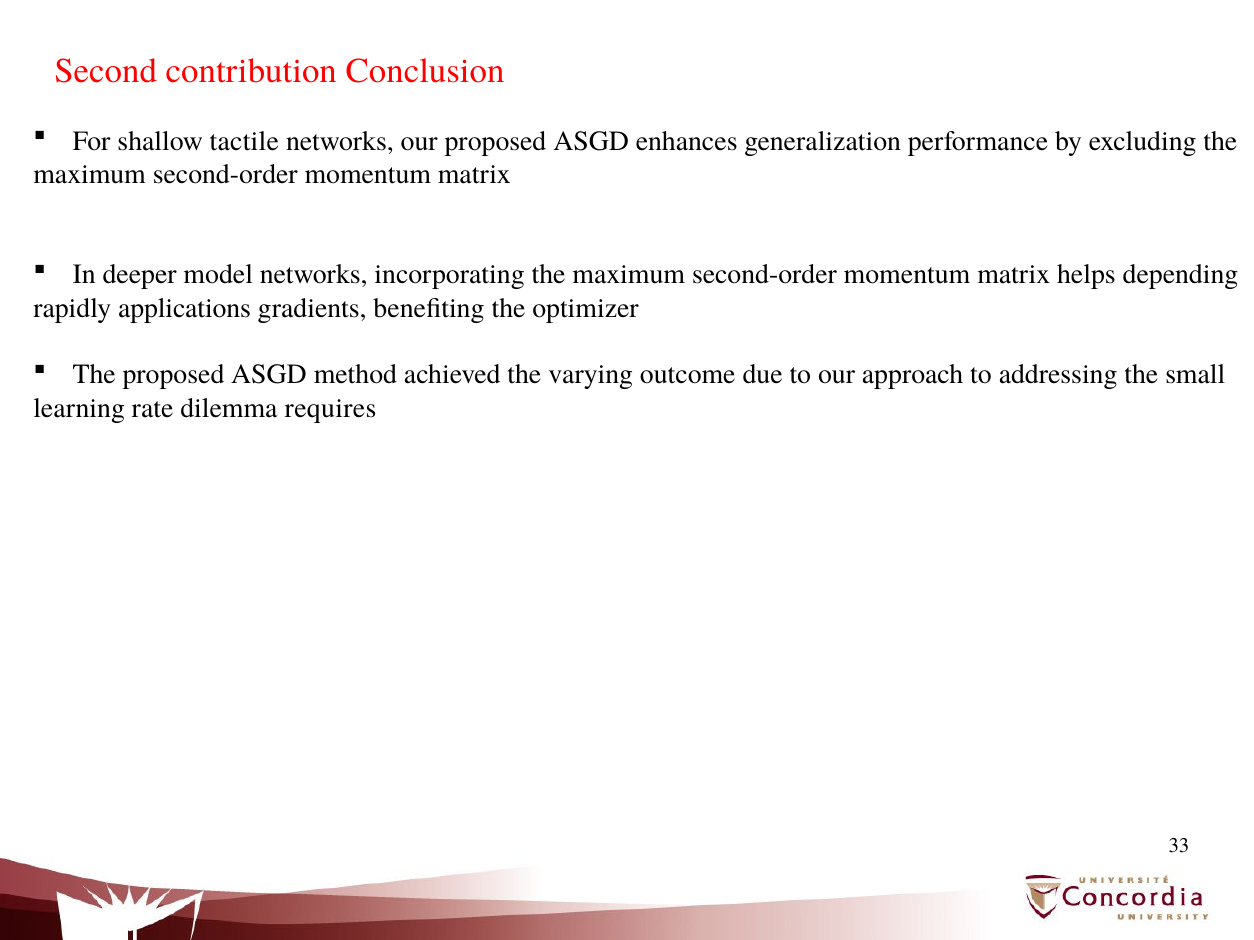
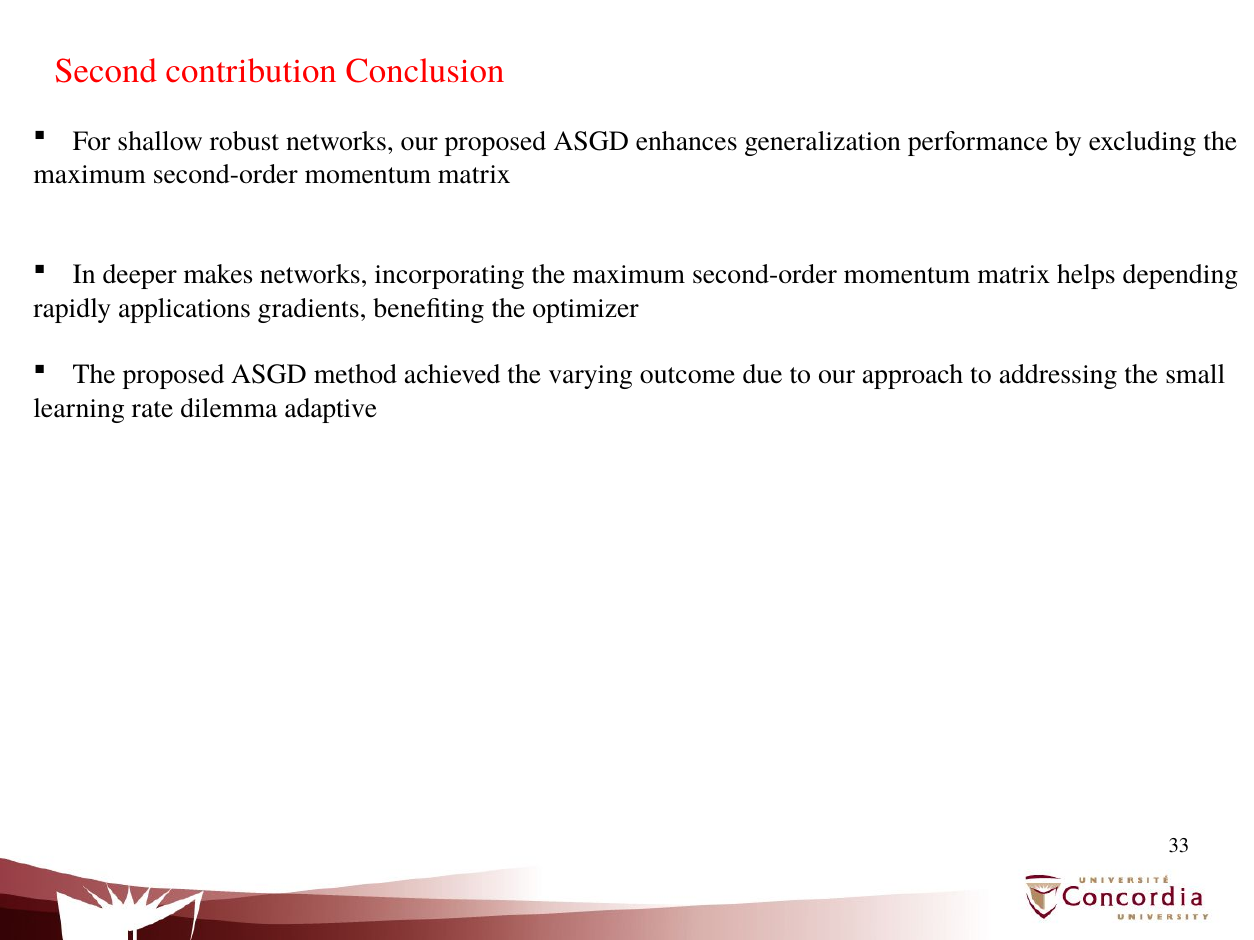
tactile: tactile -> robust
model: model -> makes
requires: requires -> adaptive
